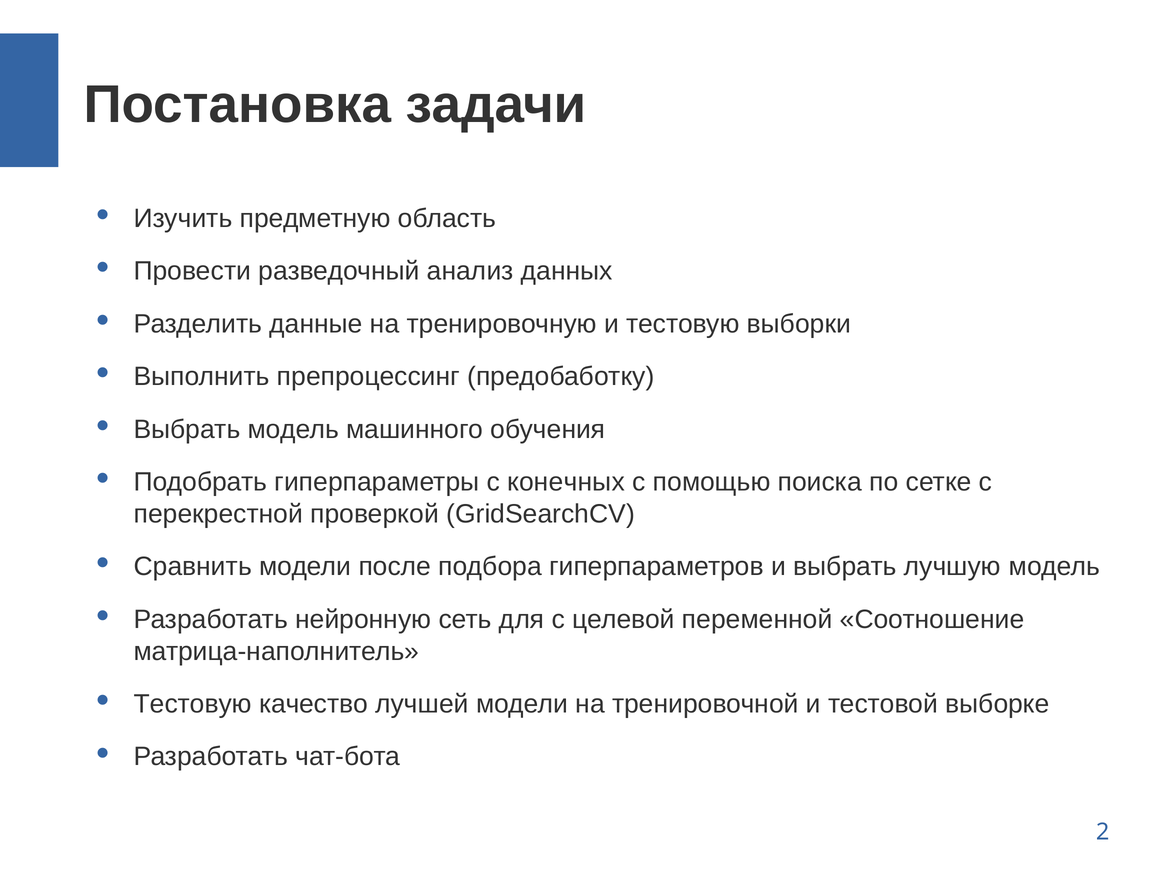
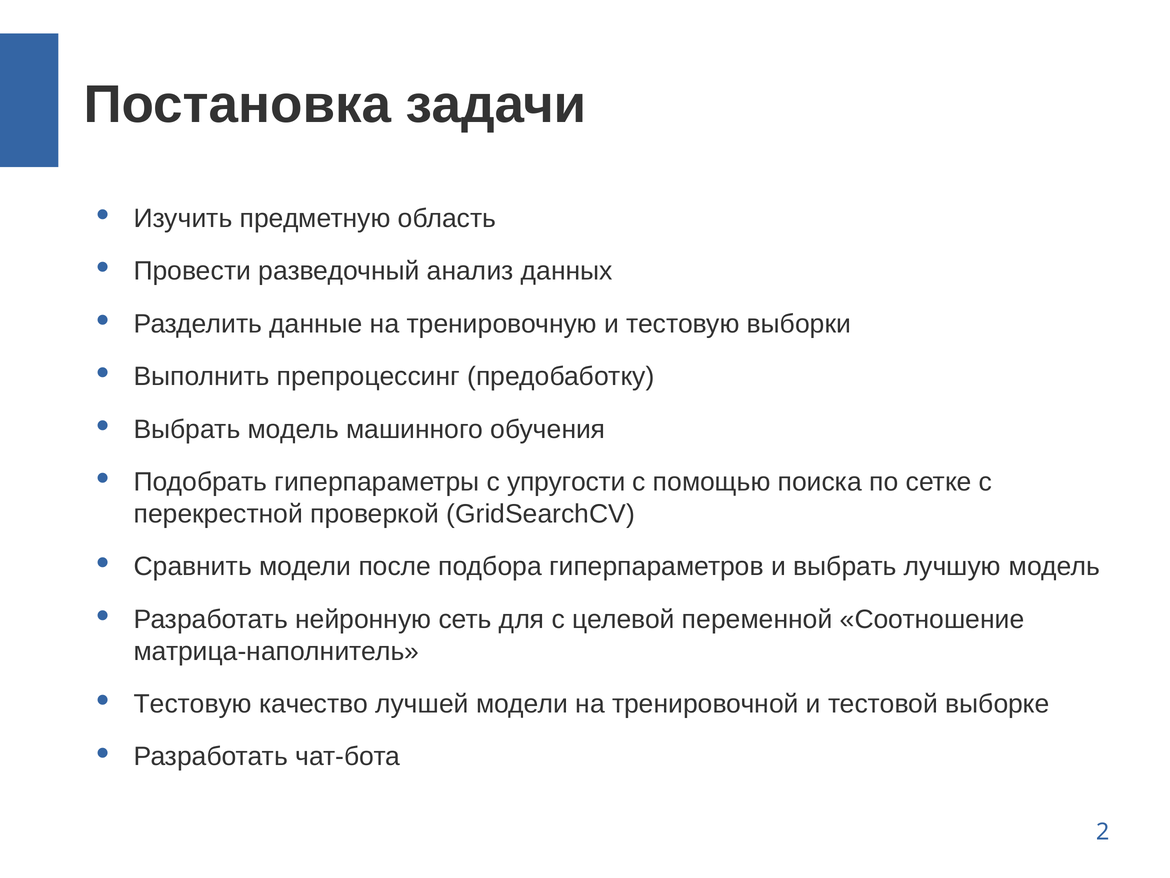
конечных: конечных -> упругости
